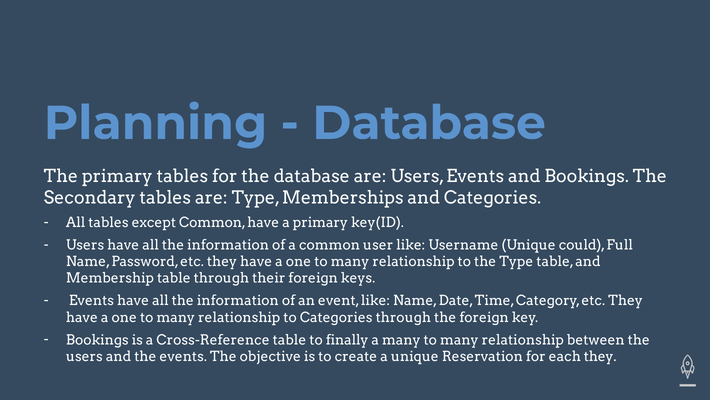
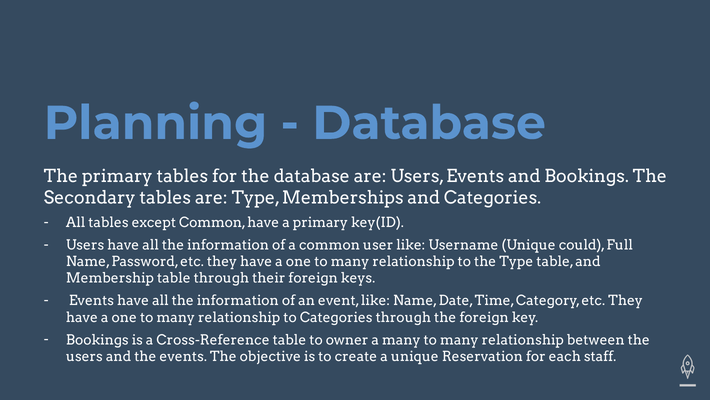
finally: finally -> owner
each they: they -> staff
